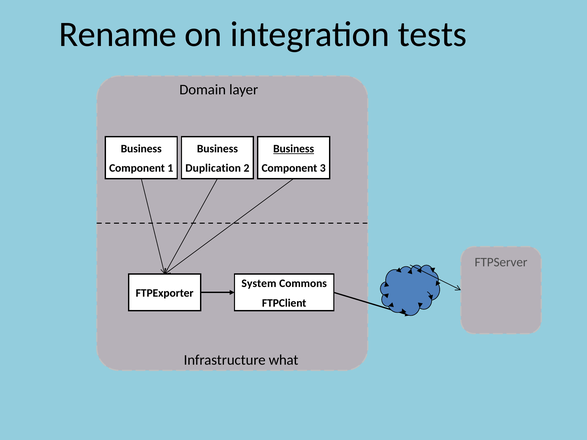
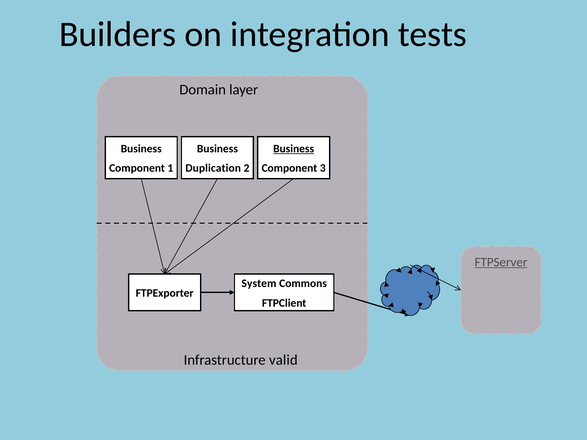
Rename: Rename -> Builders
FTPServer underline: none -> present
what: what -> valid
